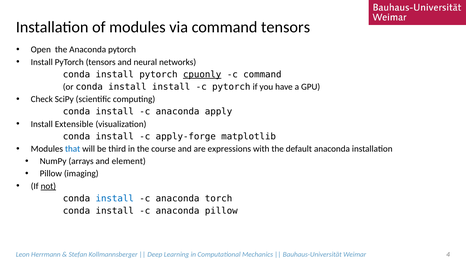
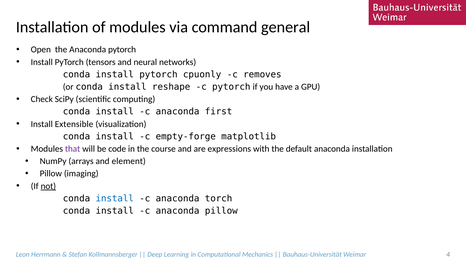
command tensors: tensors -> general
cpuonly underline: present -> none
c command: command -> removes
install install: install -> reshape
apply: apply -> first
apply-forge: apply-forge -> empty-forge
that colour: blue -> purple
third: third -> code
